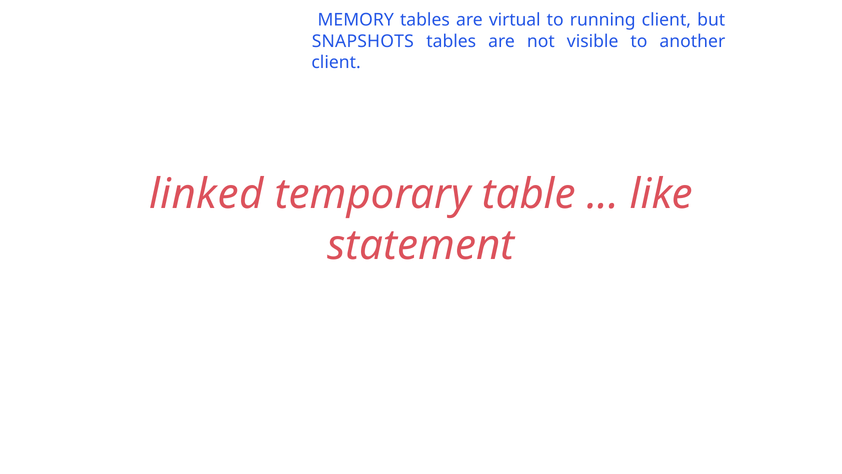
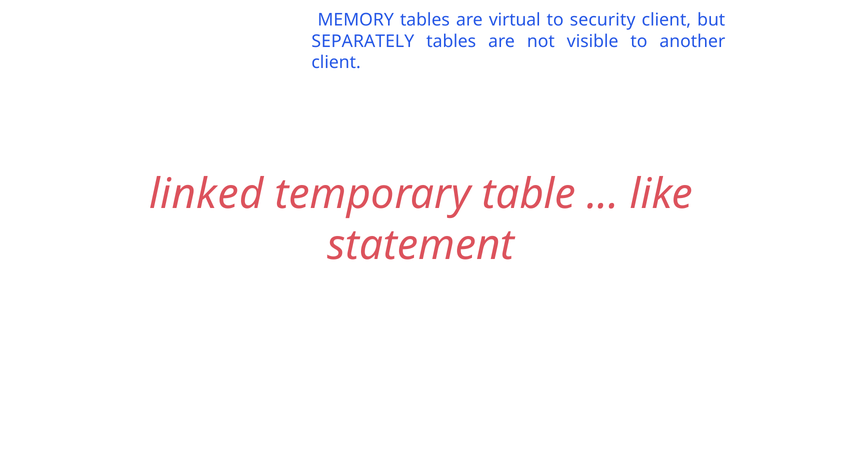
running: running -> security
SNAPSHOTS: SNAPSHOTS -> SEPARATELY
